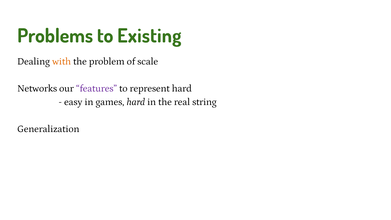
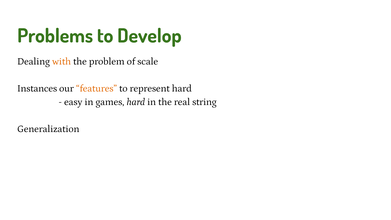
Existing: Existing -> Develop
Networks: Networks -> Instances
features colour: purple -> orange
